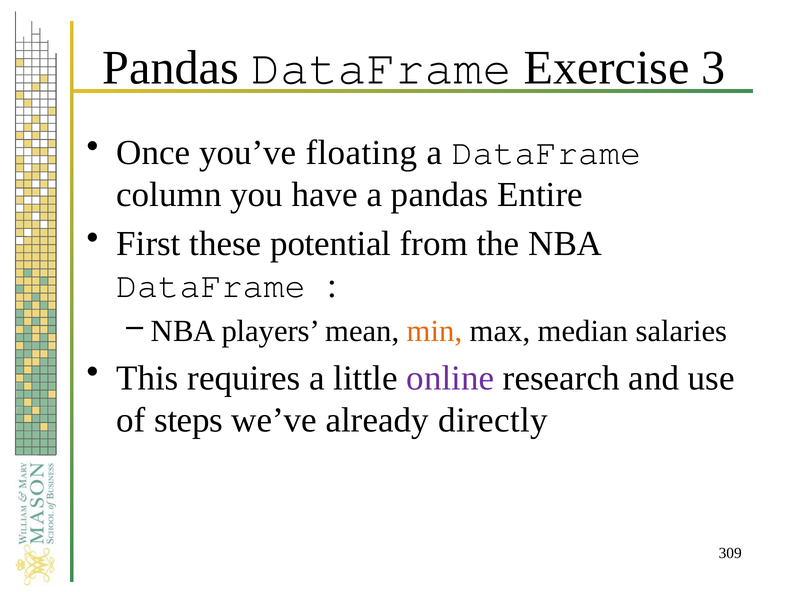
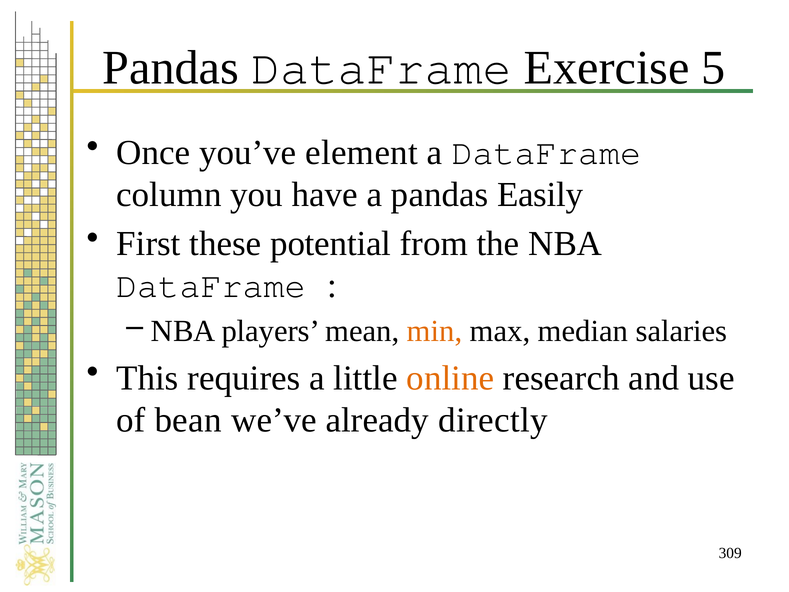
3: 3 -> 5
floating: floating -> element
Entire: Entire -> Easily
online colour: purple -> orange
steps: steps -> bean
